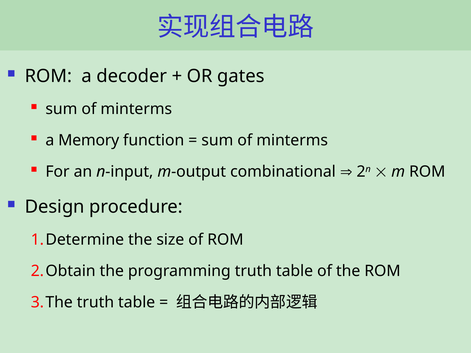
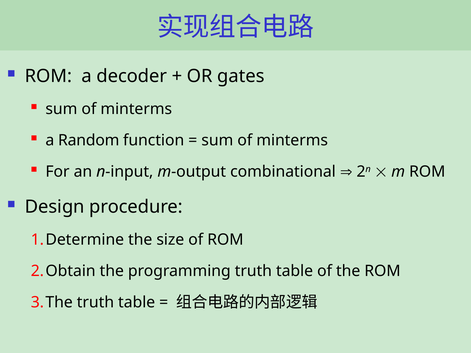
Memory: Memory -> Random
